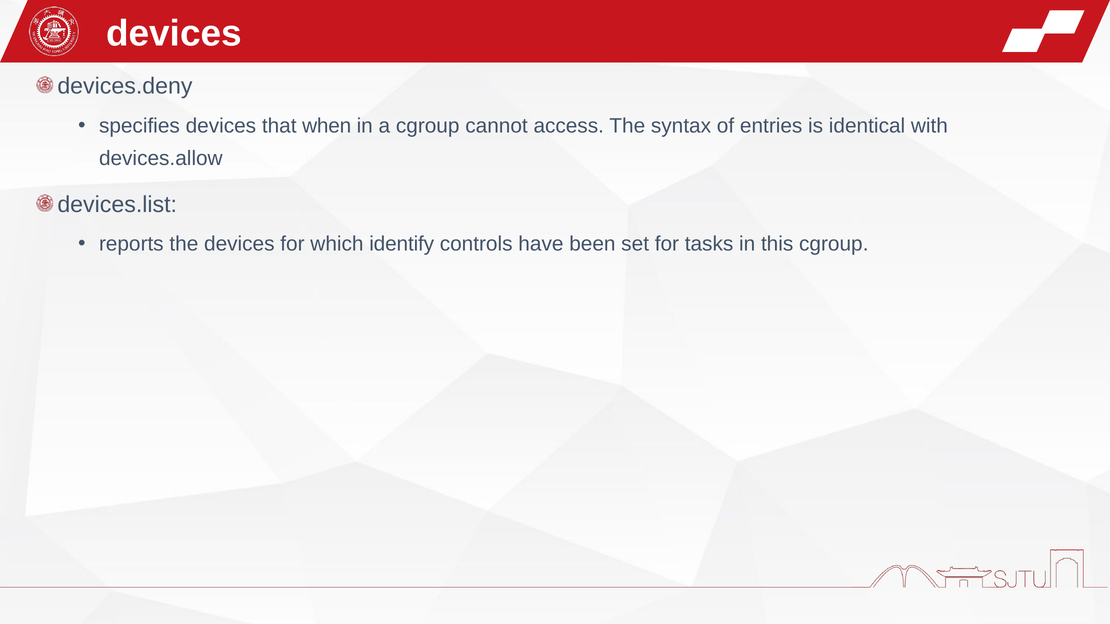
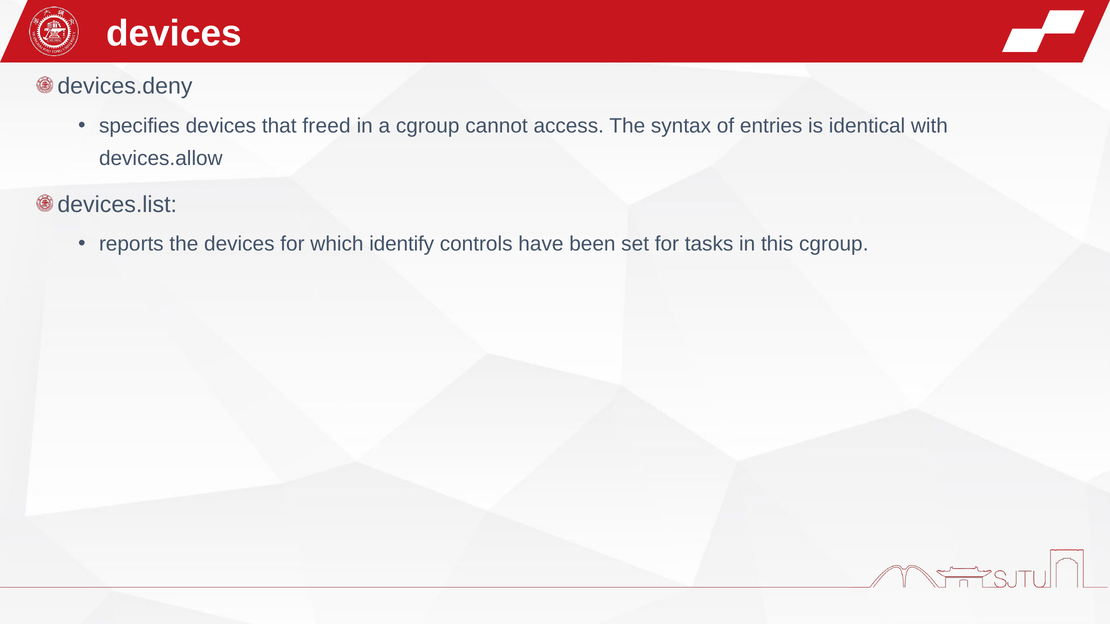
when: when -> freed
